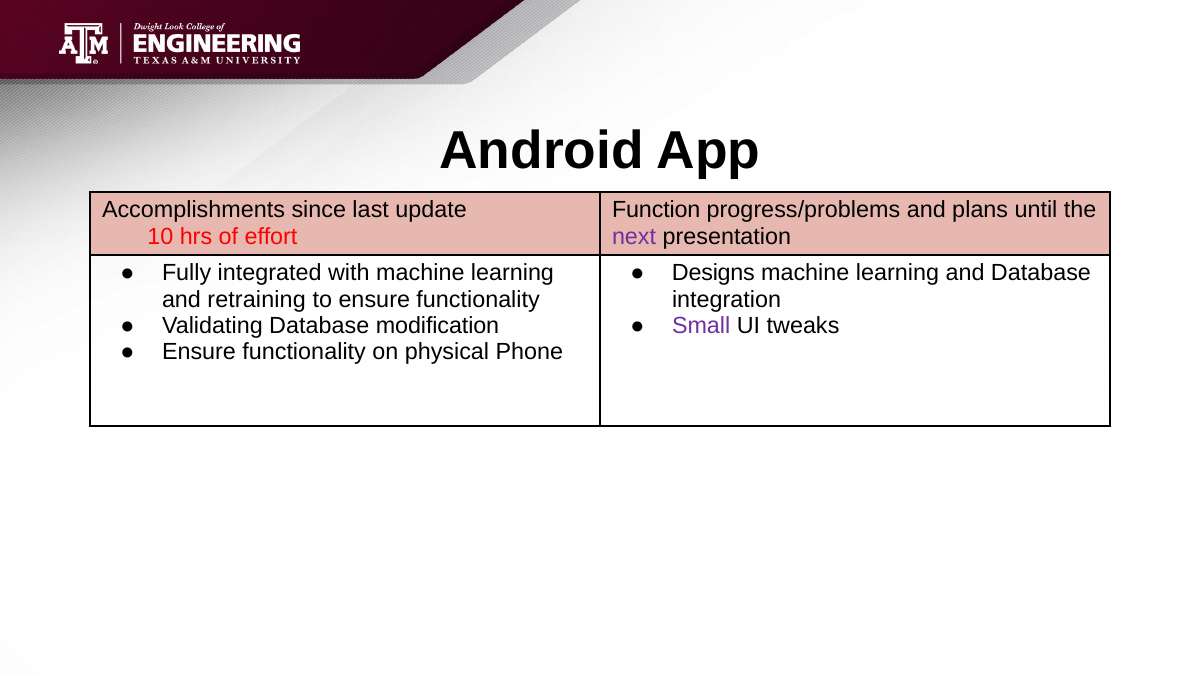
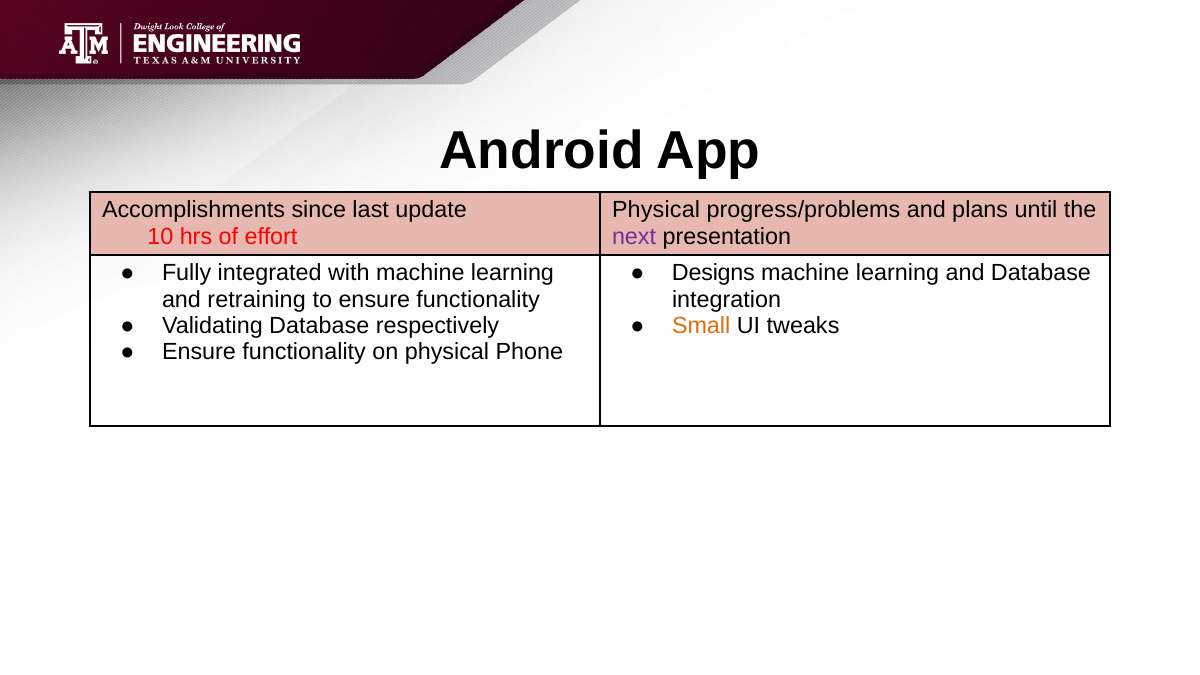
Function at (656, 210): Function -> Physical
modification: modification -> respectively
Small colour: purple -> orange
